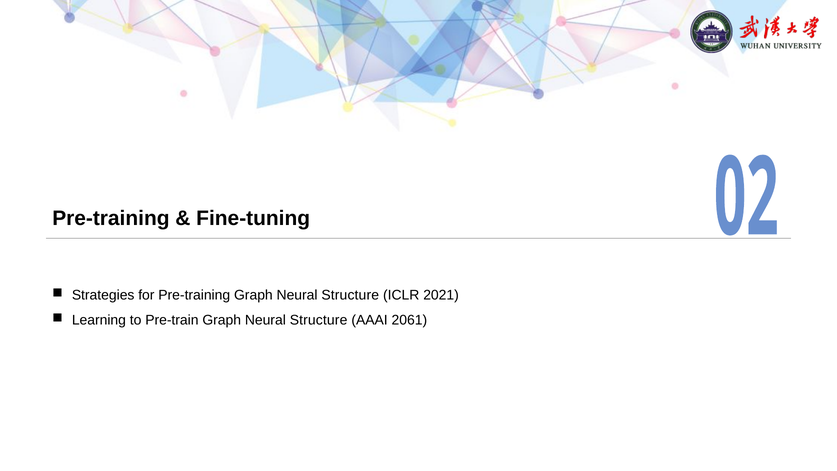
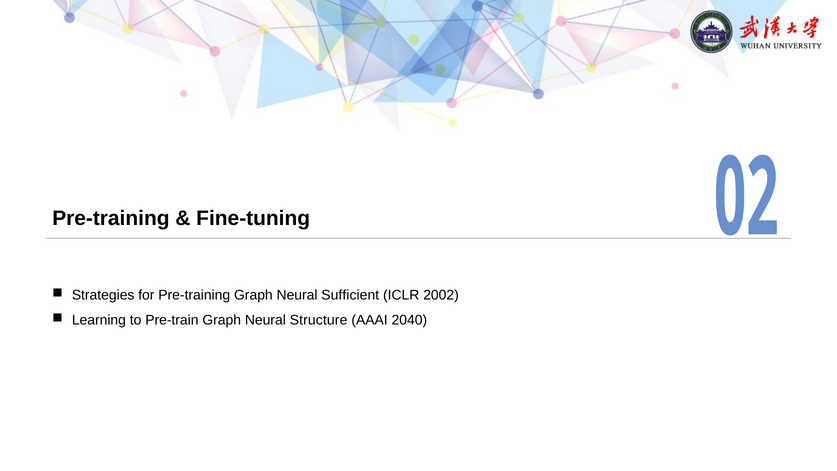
Pre-training Graph Neural Structure: Structure -> Sufficient
2021: 2021 -> 2002
2061: 2061 -> 2040
